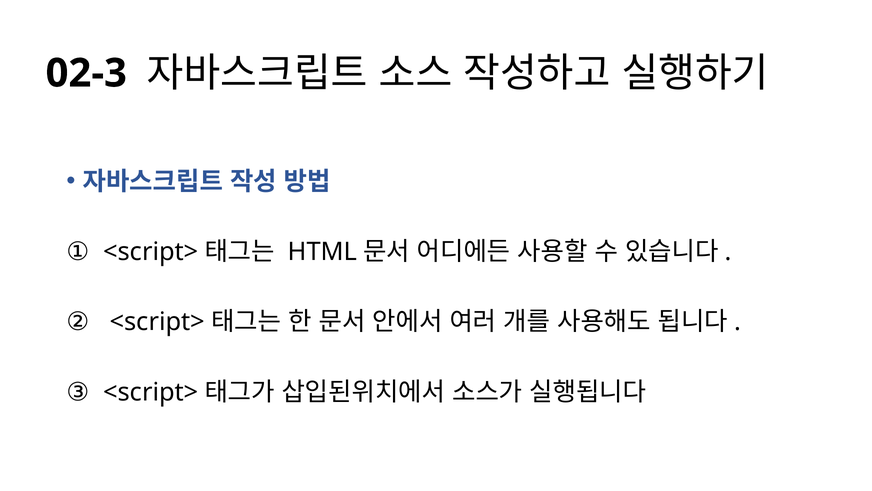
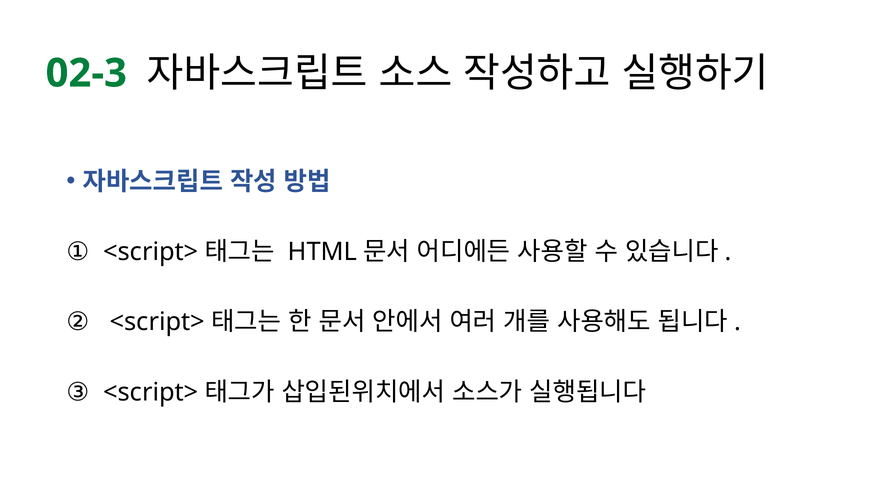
02-3 colour: black -> green
